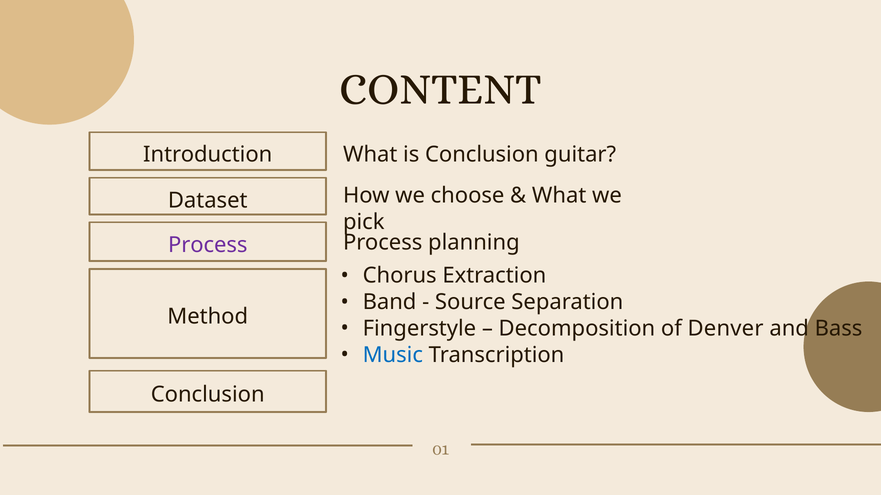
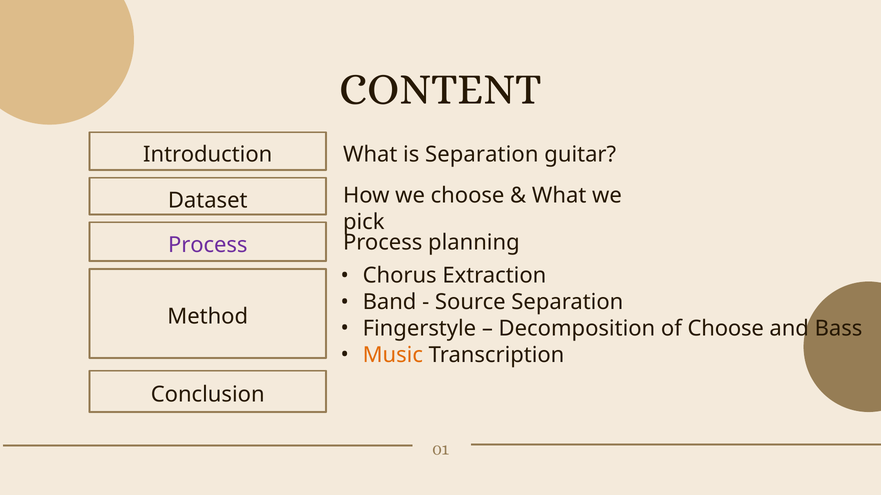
is Conclusion: Conclusion -> Separation
of Denver: Denver -> Choose
Music colour: blue -> orange
